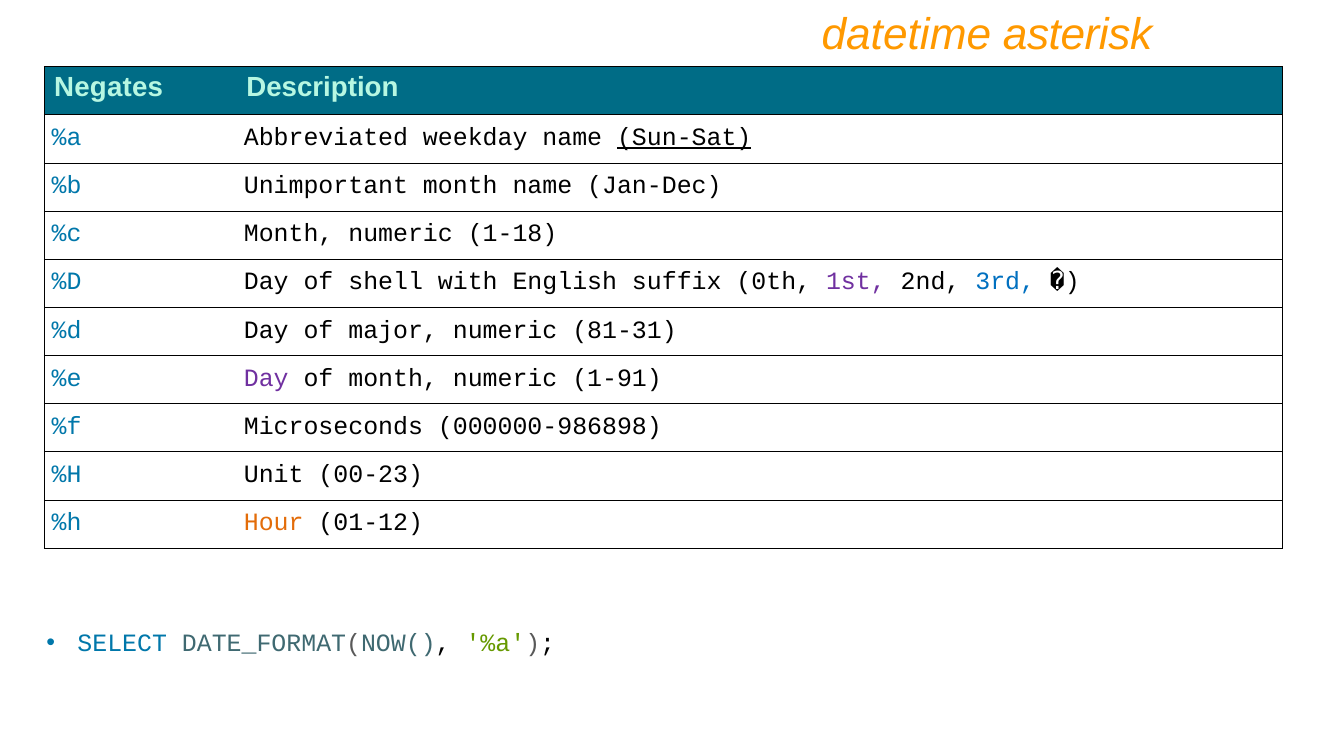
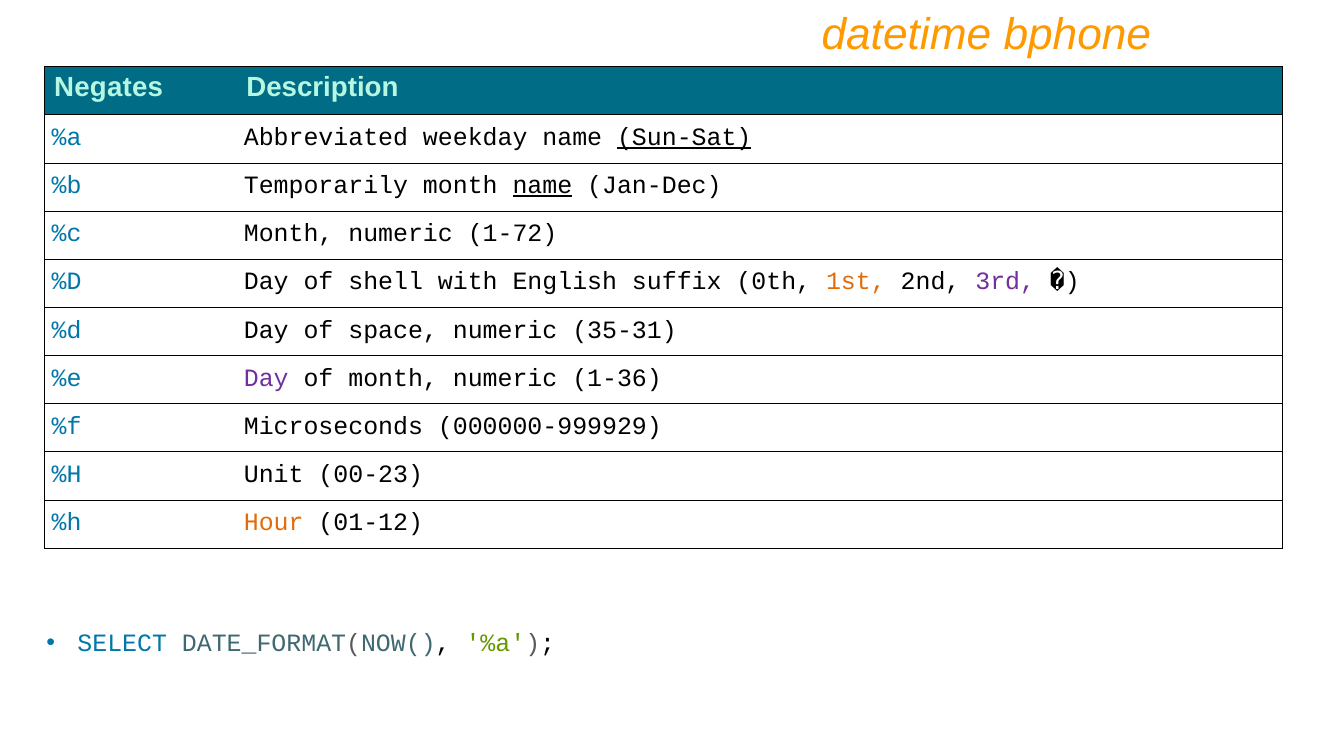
asterisk: asterisk -> bphone
Unimportant: Unimportant -> Temporarily
name at (542, 185) underline: none -> present
1-18: 1-18 -> 1-72
1st colour: purple -> orange
3rd colour: blue -> purple
major: major -> space
81-31: 81-31 -> 35-31
1-91: 1-91 -> 1-36
000000-986898: 000000-986898 -> 000000-999929
